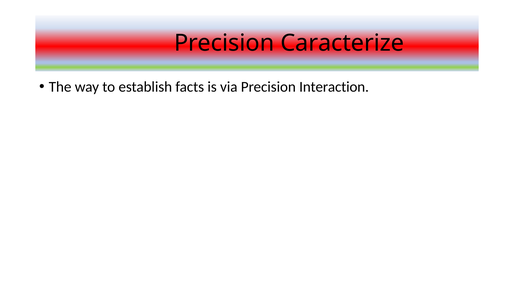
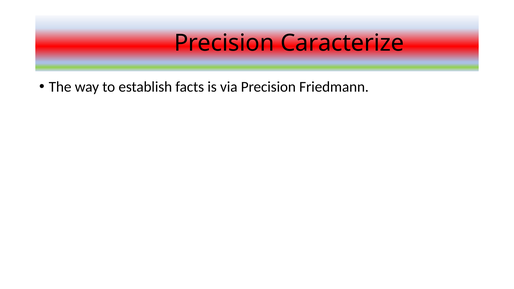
Interaction: Interaction -> Friedmann
